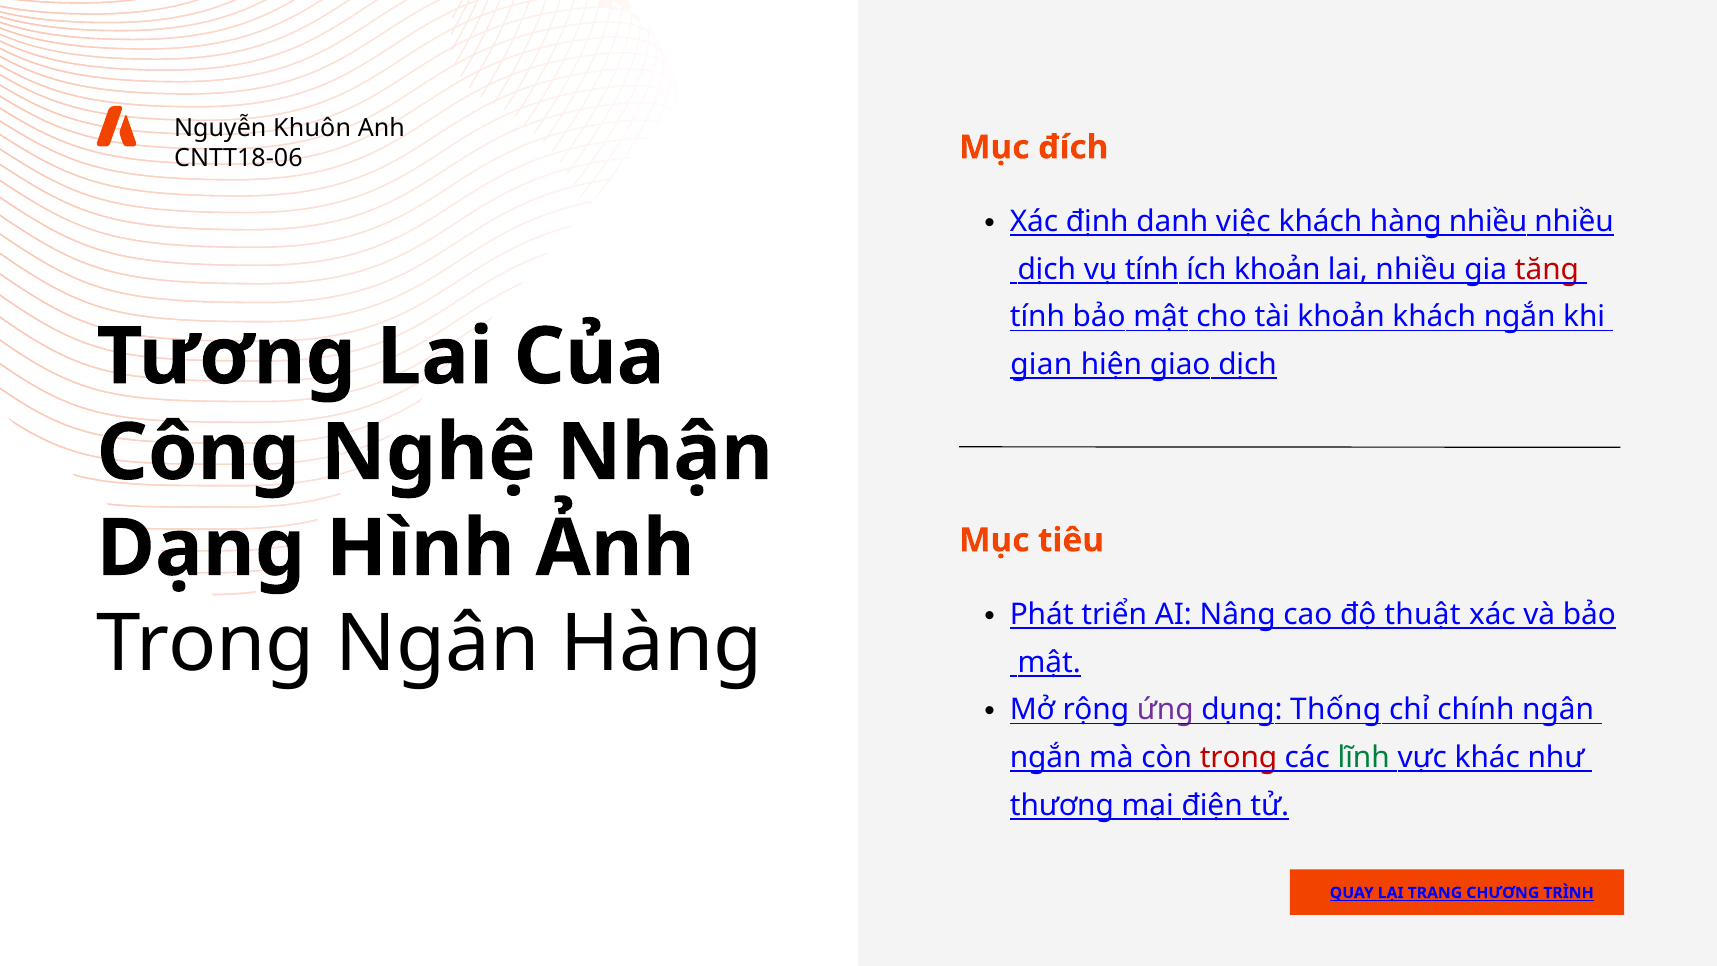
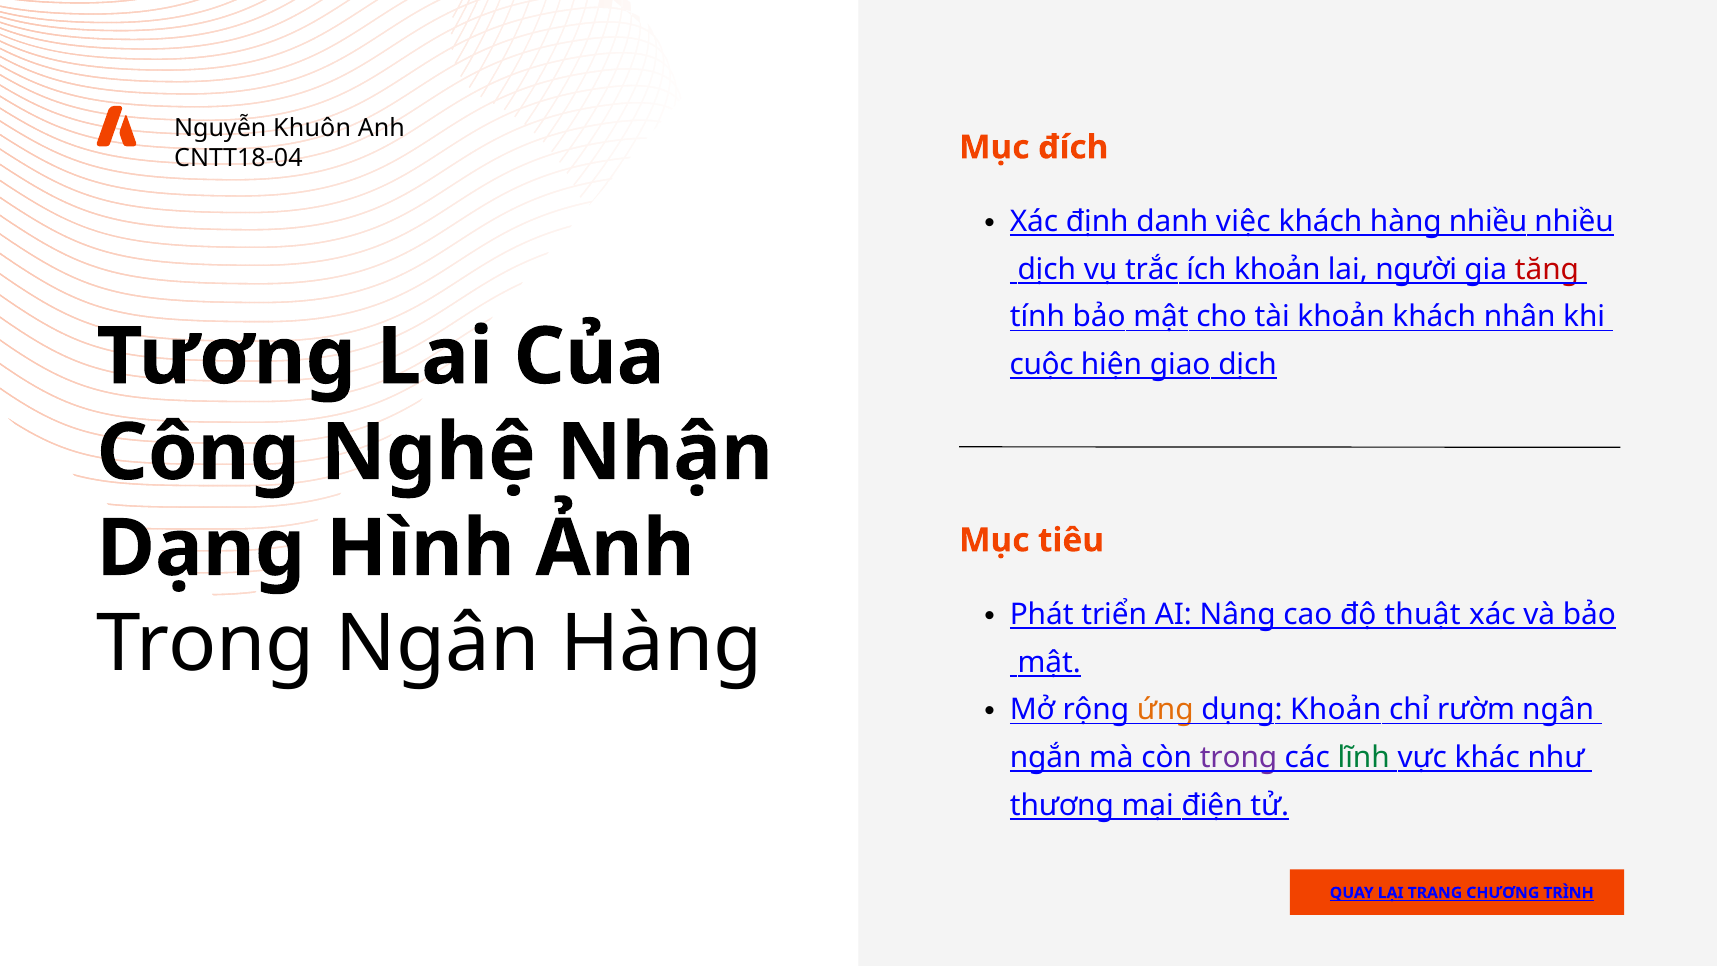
CNTT18-06: CNTT18-06 -> CNTT18-04
tính at (1152, 269): tính -> trắc
lai nhiều: nhiều -> người
khách ngắn: ngắn -> nhân
gian: gian -> cuộc
ứng colour: purple -> orange
Thống at (1336, 710): Thống -> Khoản
chính: chính -> rườm
trong at (1239, 757) colour: red -> purple
